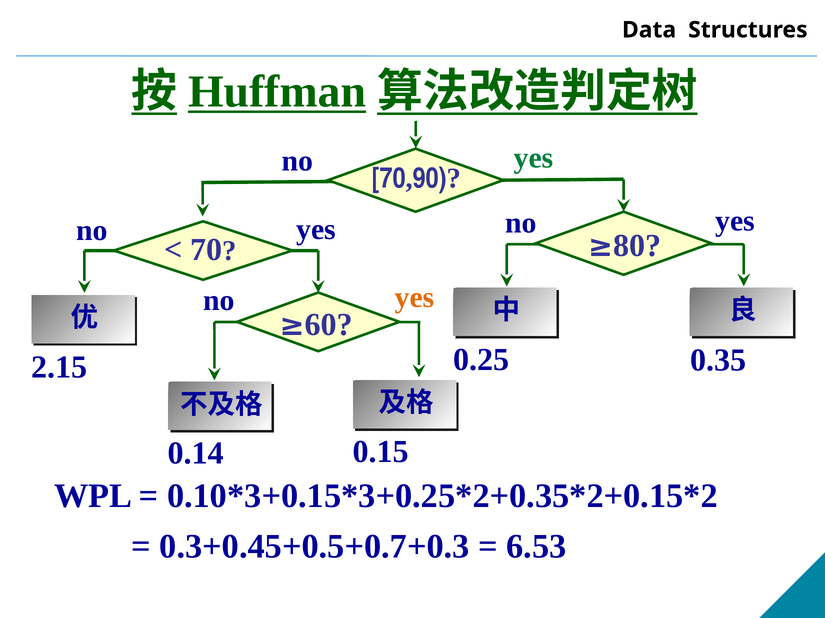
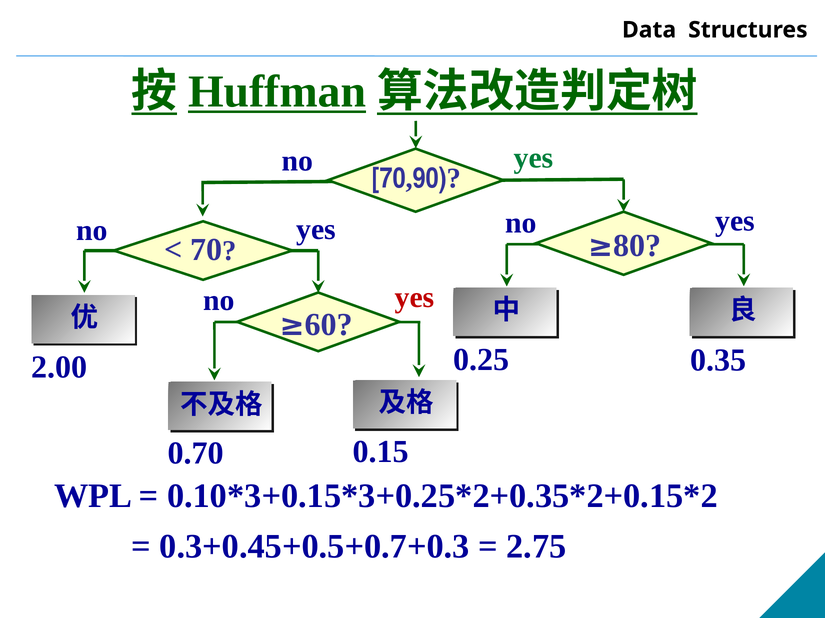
yes at (415, 298) colour: orange -> red
2.15: 2.15 -> 2.00
0.14: 0.14 -> 0.70
6.53: 6.53 -> 2.75
